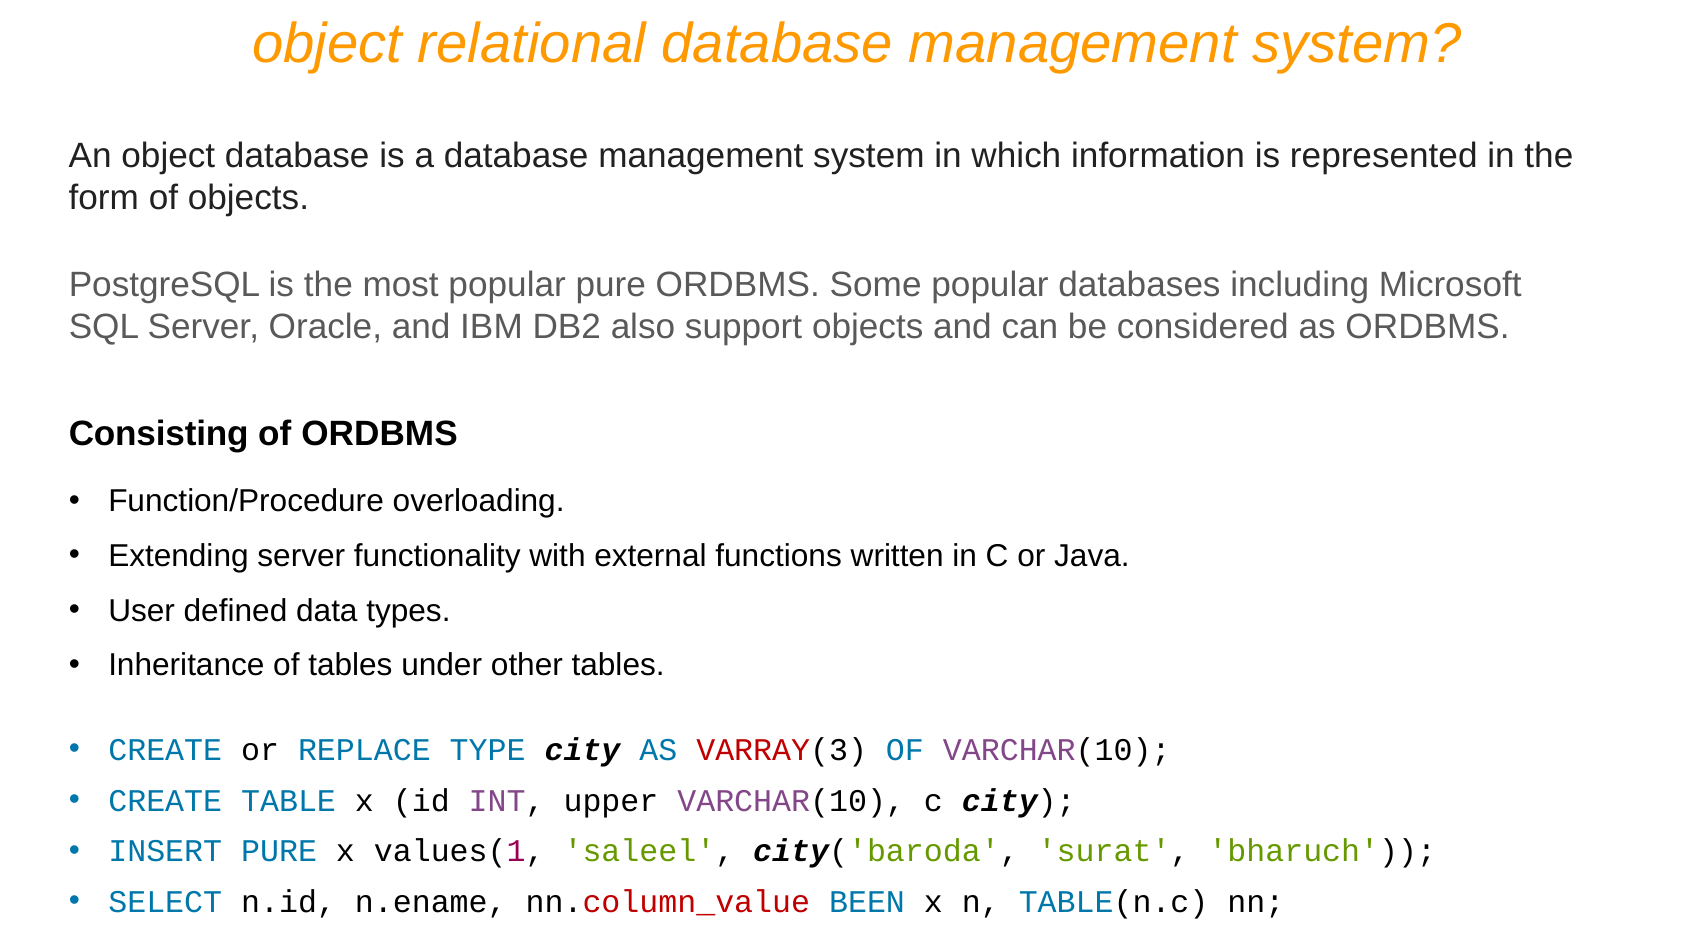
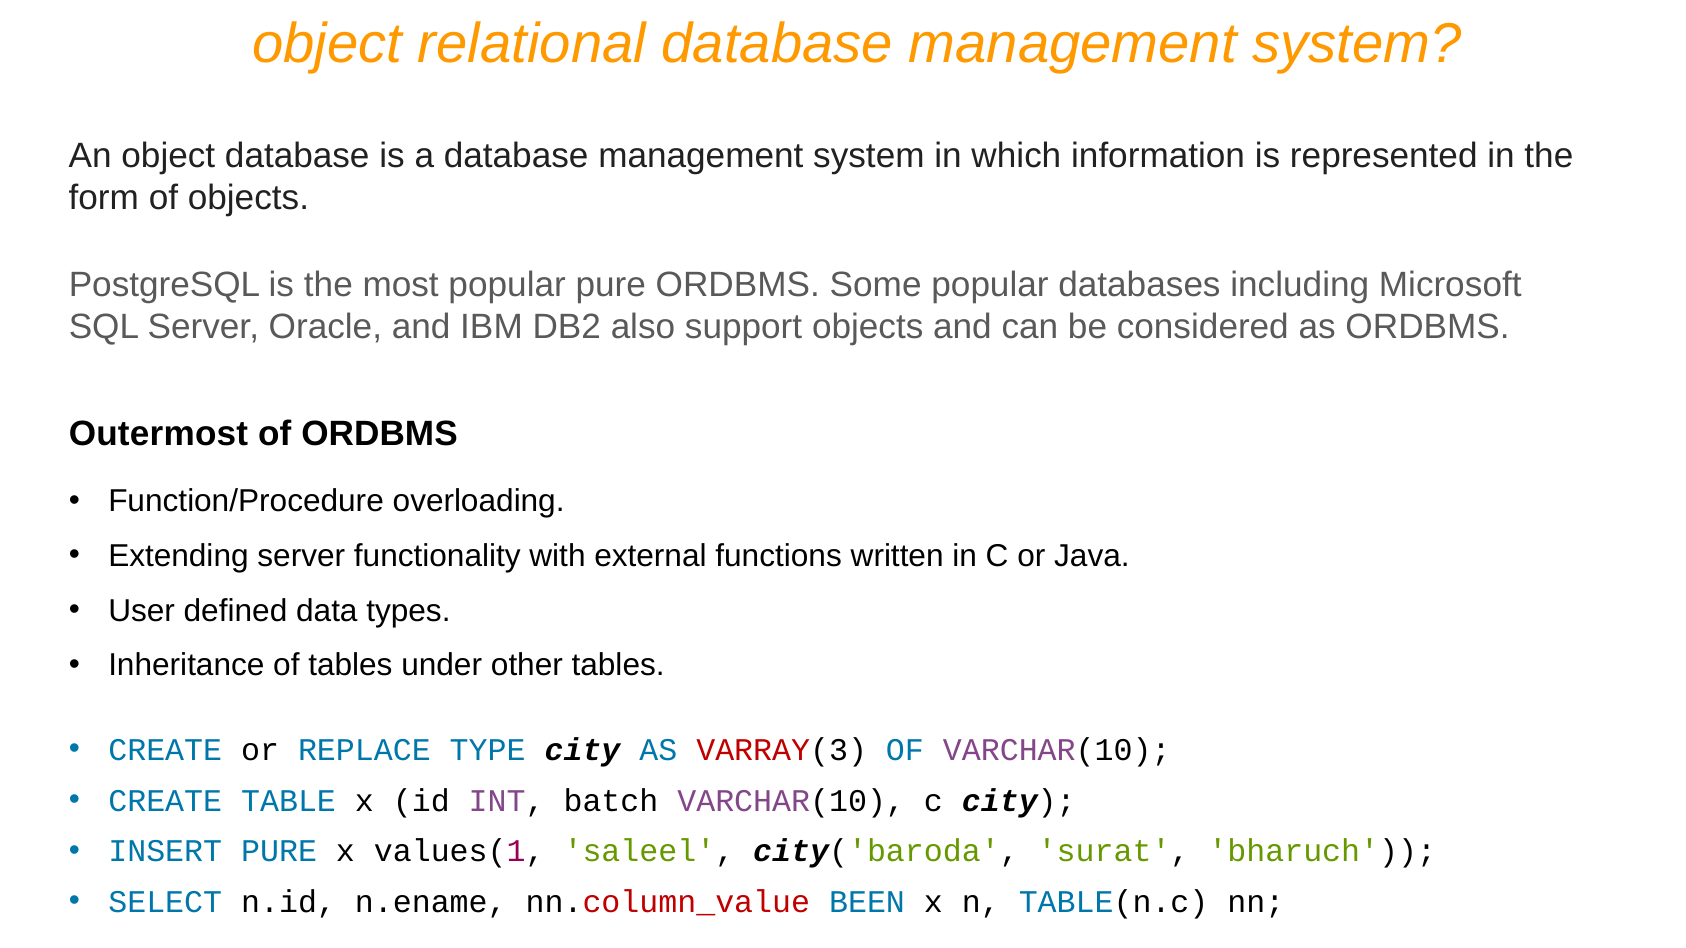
Consisting: Consisting -> Outermost
upper: upper -> batch
